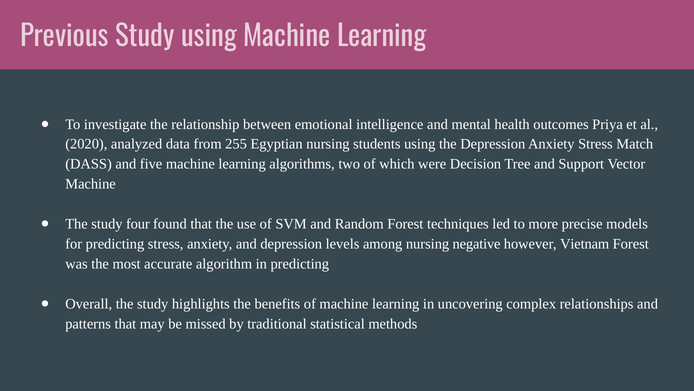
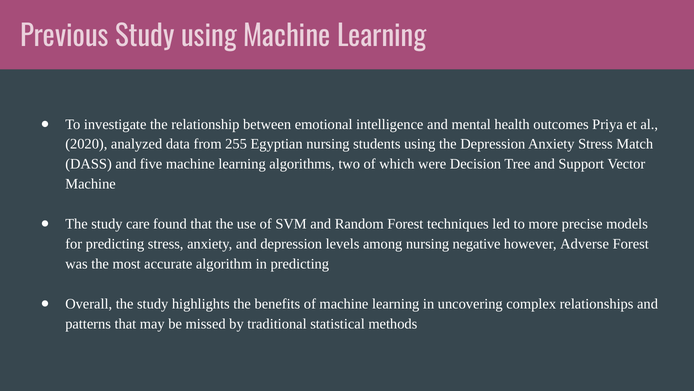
four: four -> care
Vietnam: Vietnam -> Adverse
